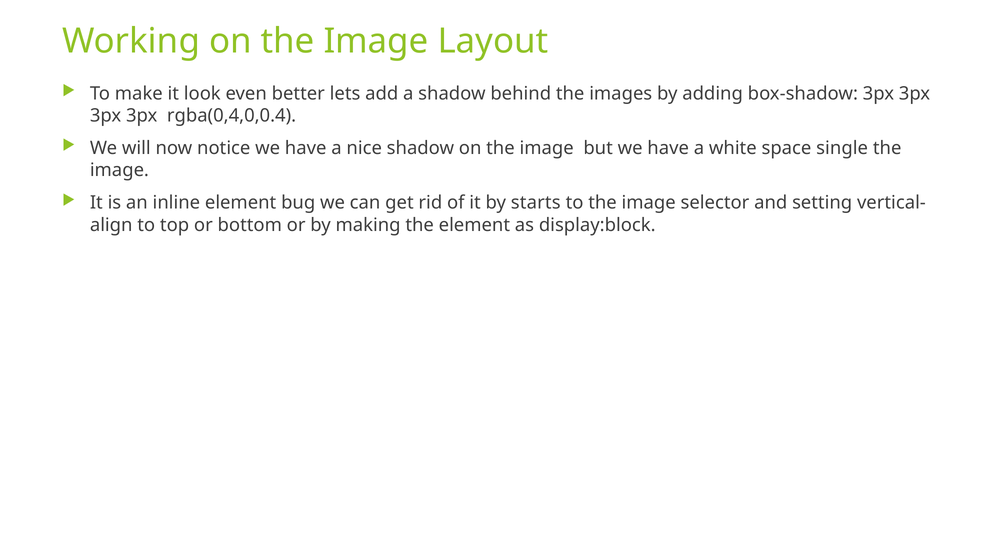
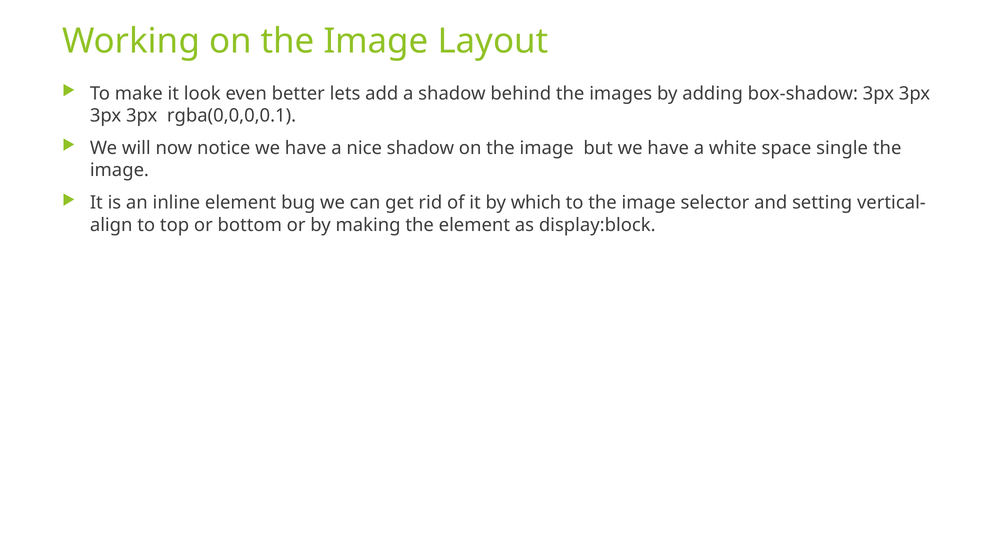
rgba(0,4,0,0.4: rgba(0,4,0,0.4 -> rgba(0,0,0,0.1
starts: starts -> which
